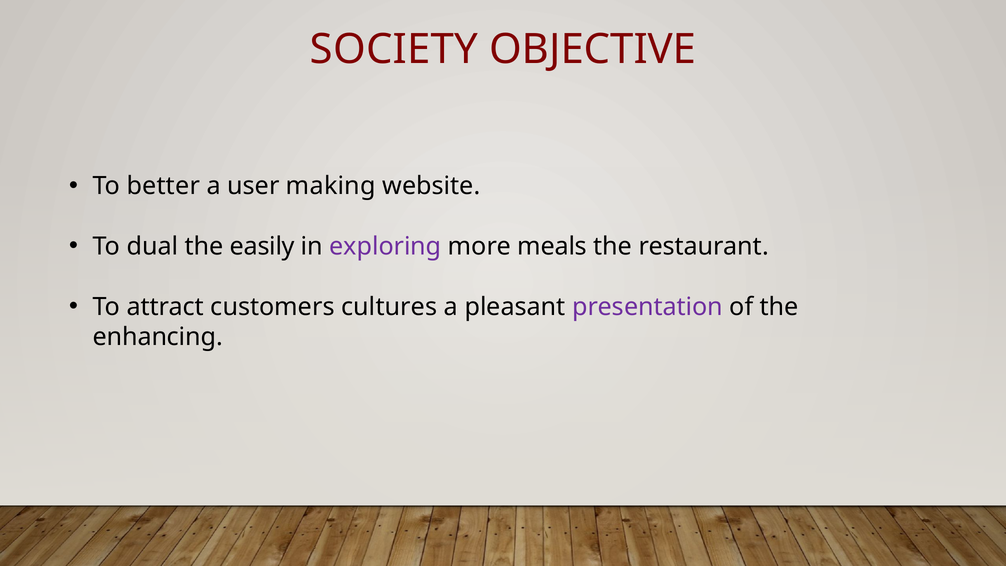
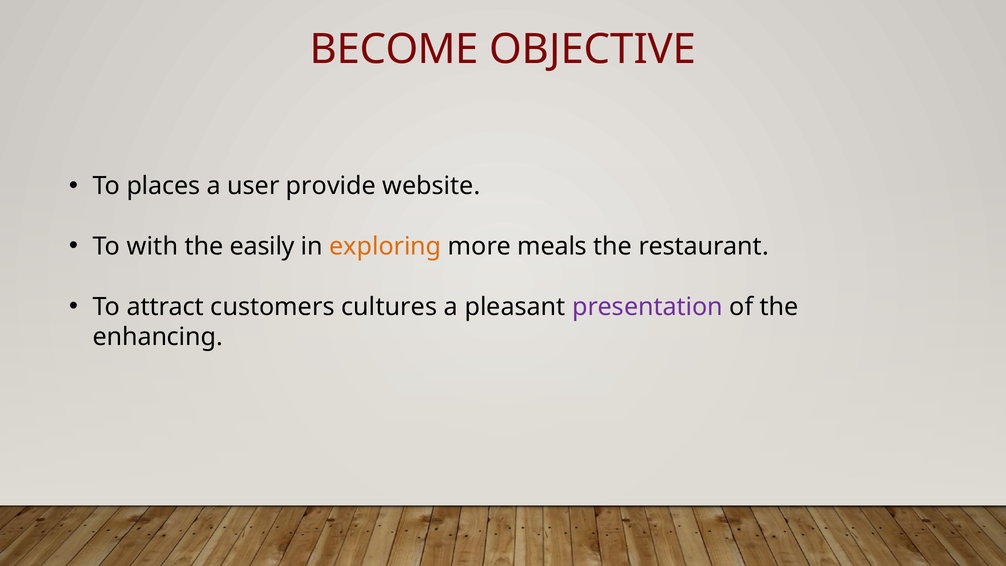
SOCIETY: SOCIETY -> BECOME
better: better -> places
making: making -> provide
dual: dual -> with
exploring colour: purple -> orange
